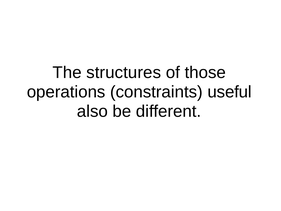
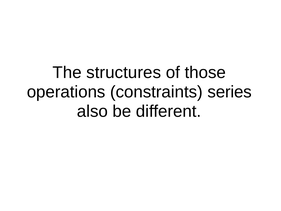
useful: useful -> series
